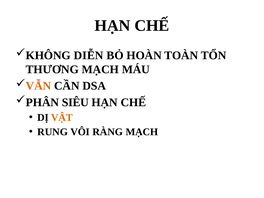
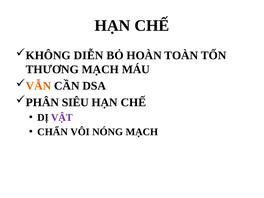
VẬT colour: orange -> purple
RUNG: RUNG -> CHẨN
RÀNG: RÀNG -> NÓNG
